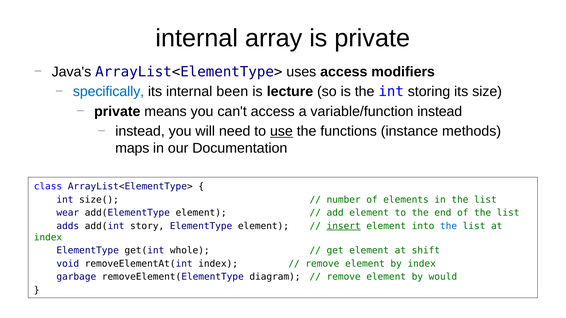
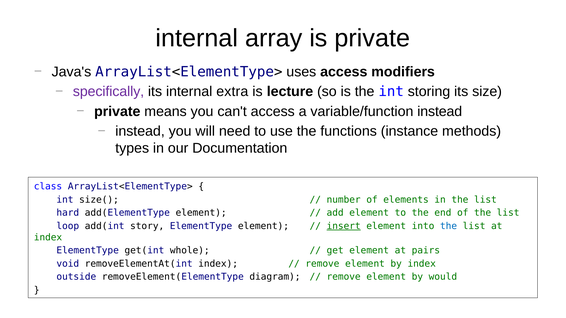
specifically colour: blue -> purple
been: been -> extra
use underline: present -> none
maps: maps -> types
wear: wear -> hard
adds: adds -> loop
shift: shift -> pairs
garbage: garbage -> outside
